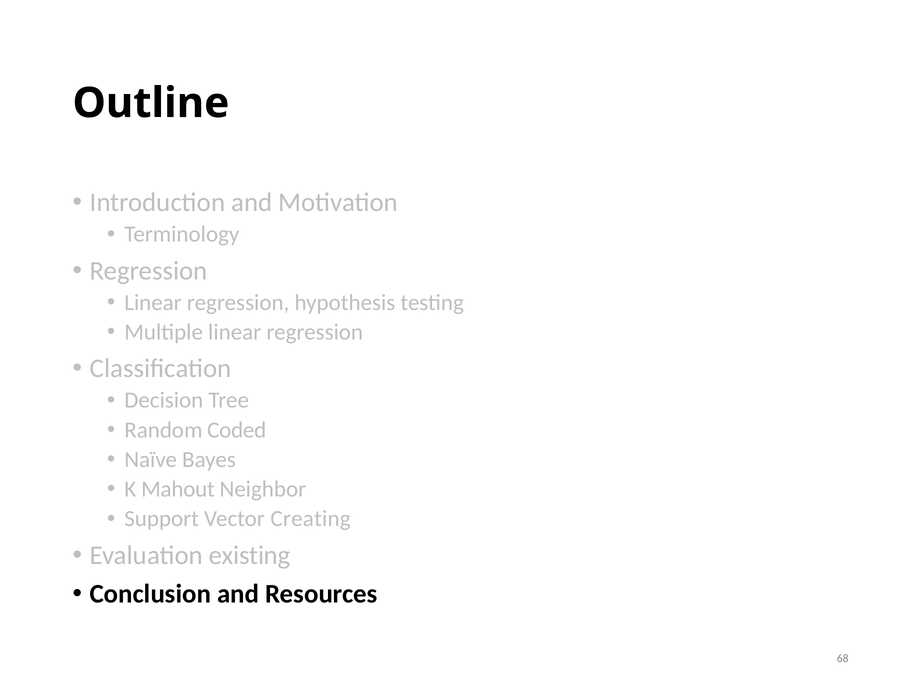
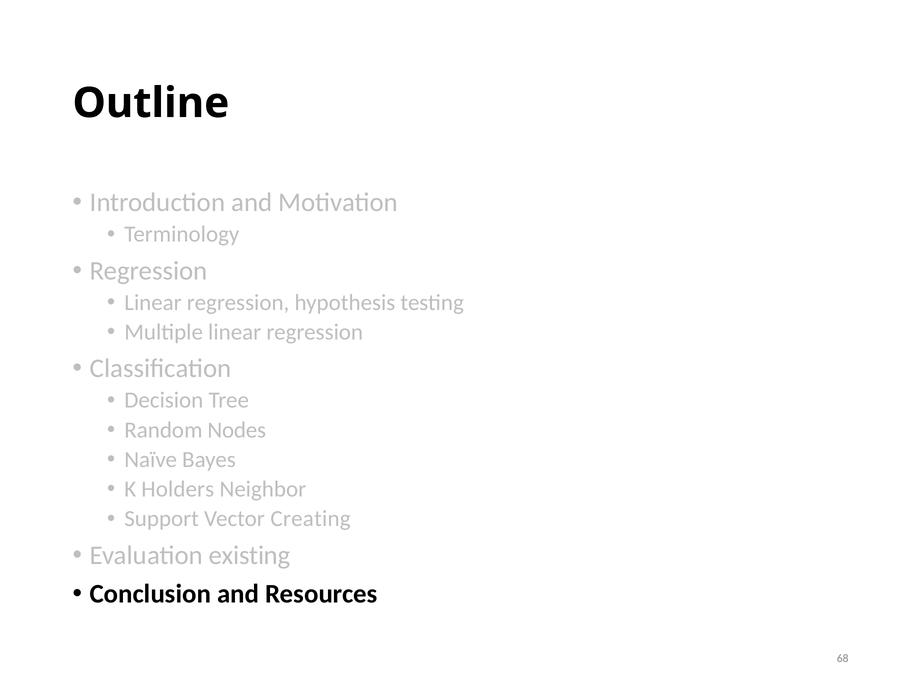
Coded: Coded -> Nodes
Mahout: Mahout -> Holders
